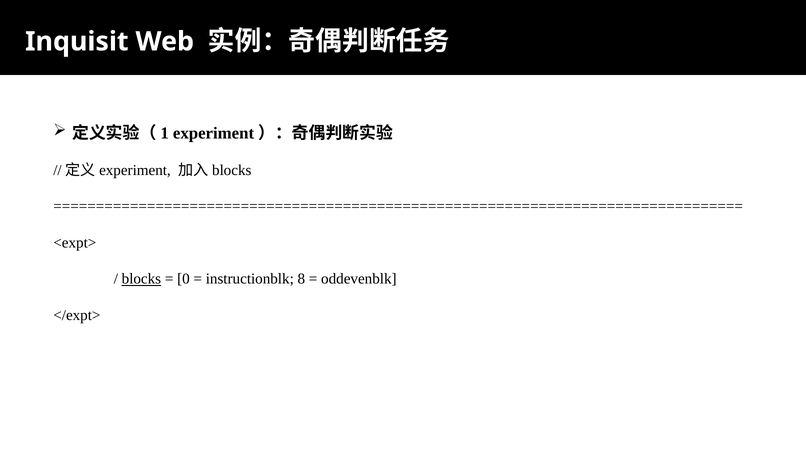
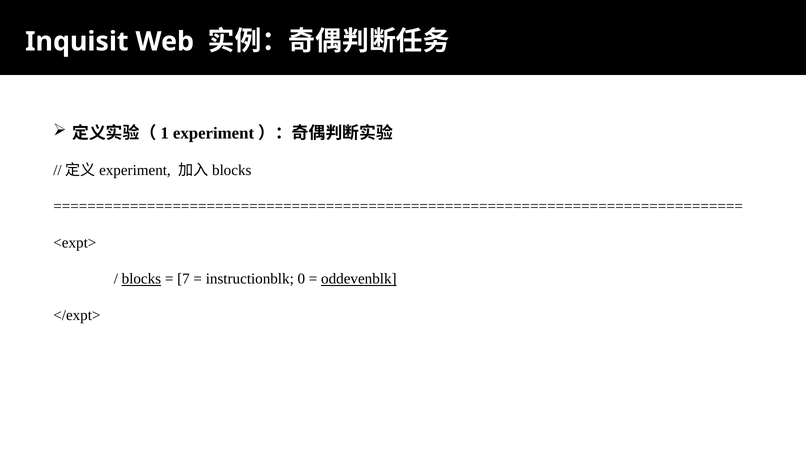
0: 0 -> 7
8: 8 -> 0
oddevenblk underline: none -> present
